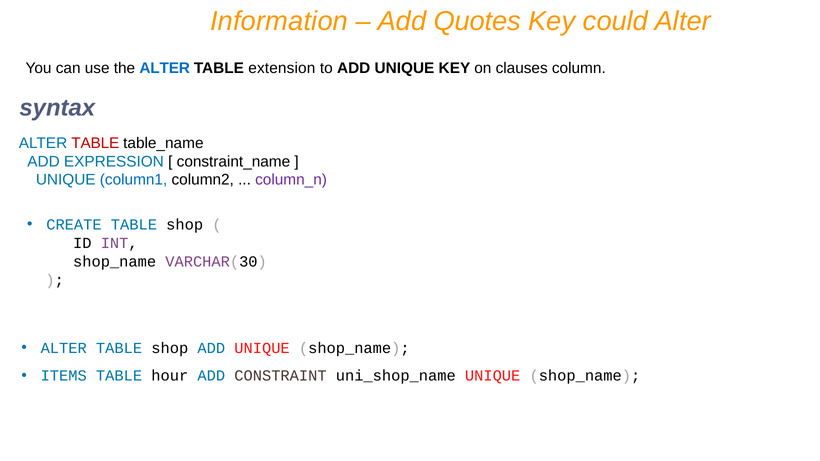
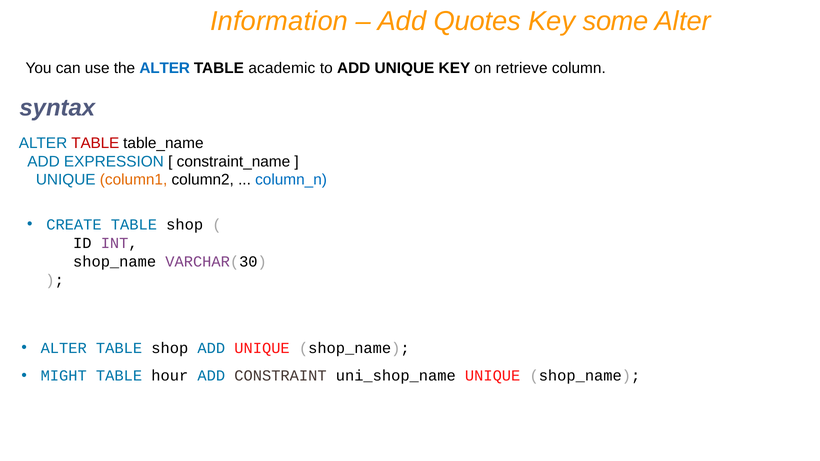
could: could -> some
extension: extension -> academic
clauses: clauses -> retrieve
column1 colour: blue -> orange
column_n colour: purple -> blue
ITEMS: ITEMS -> MIGHT
